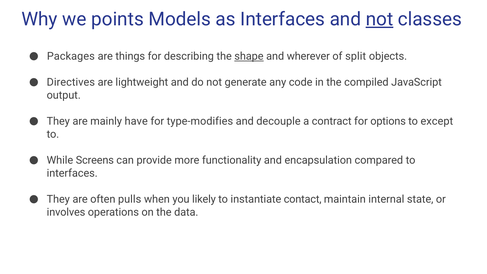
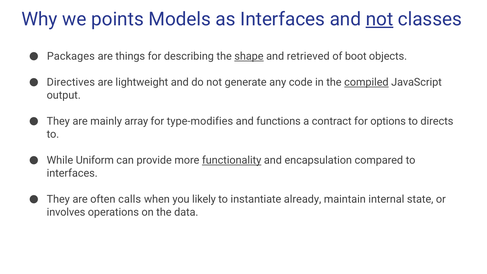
wherever: wherever -> retrieved
split: split -> boot
compiled underline: none -> present
have: have -> array
decouple: decouple -> functions
except: except -> directs
Screens: Screens -> Uniform
functionality underline: none -> present
pulls: pulls -> calls
contact: contact -> already
